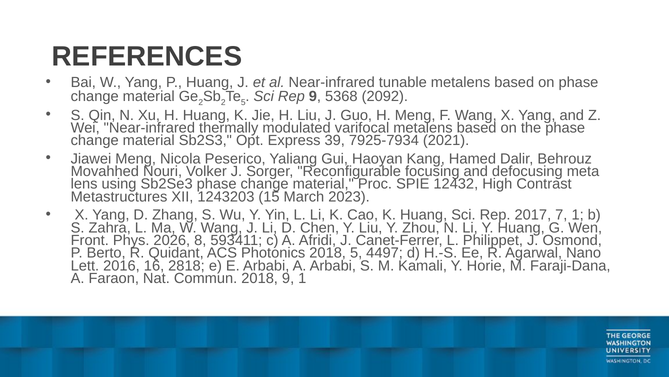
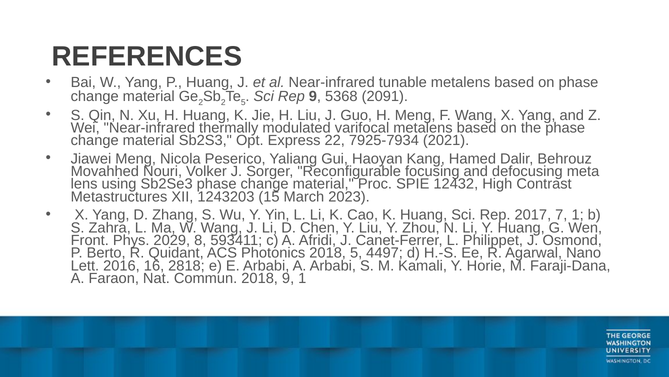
2092: 2092 -> 2091
39: 39 -> 22
2026: 2026 -> 2029
